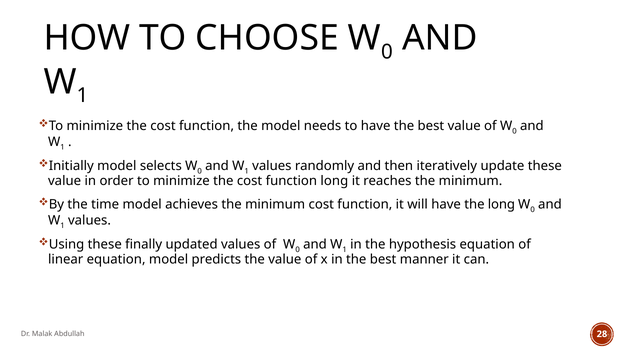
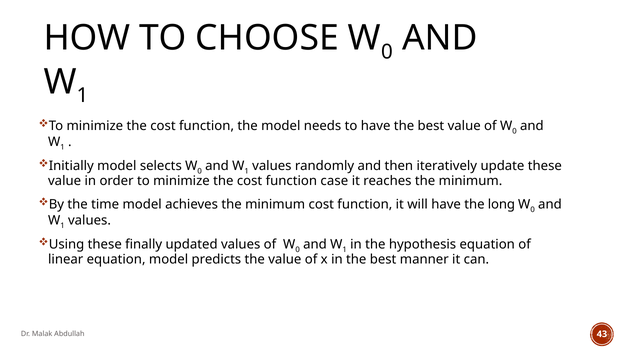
function long: long -> case
28: 28 -> 43
